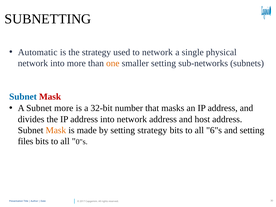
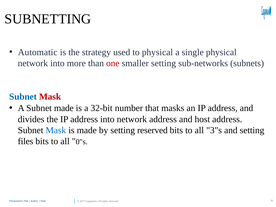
to network: network -> physical
one colour: orange -> red
Subnet more: more -> made
Mask at (56, 130) colour: orange -> blue
setting strategy: strategy -> reserved
6"s: 6"s -> 3"s
